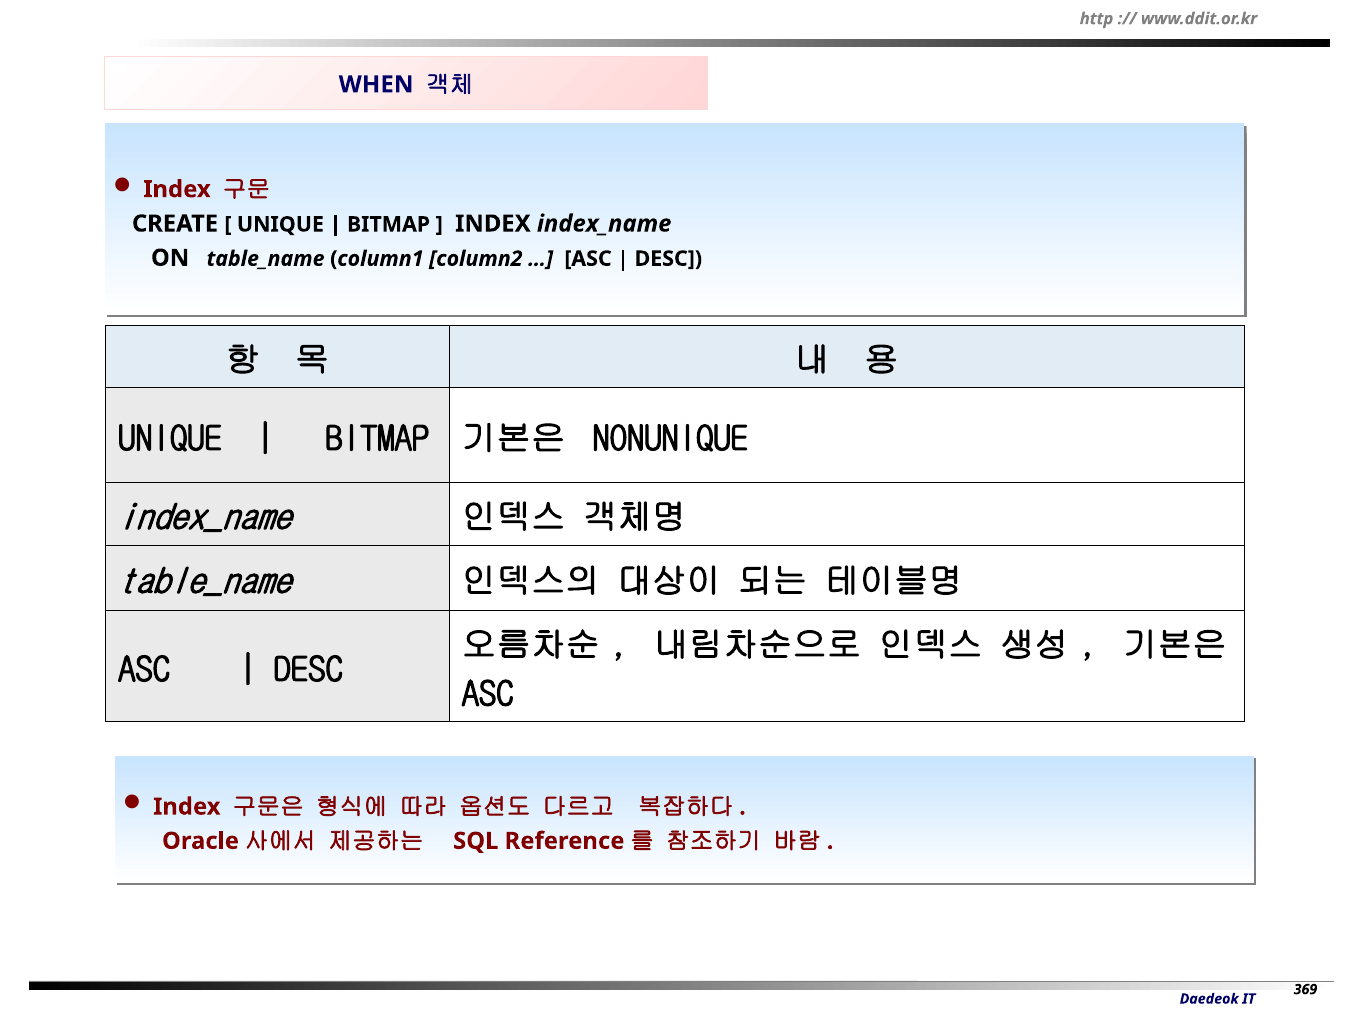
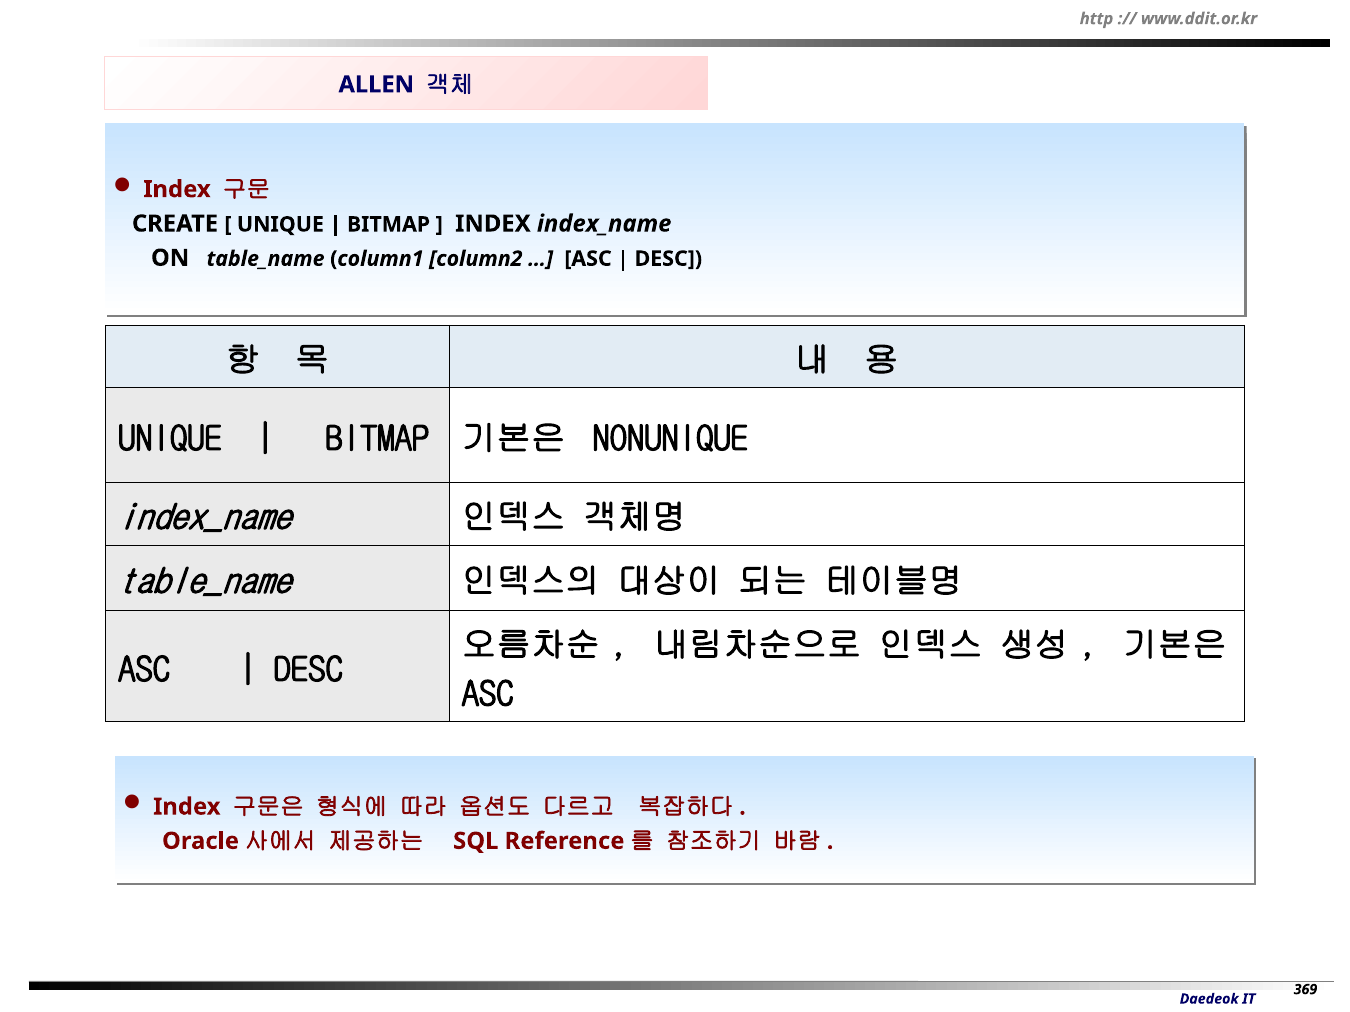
WHEN: WHEN -> ALLEN
